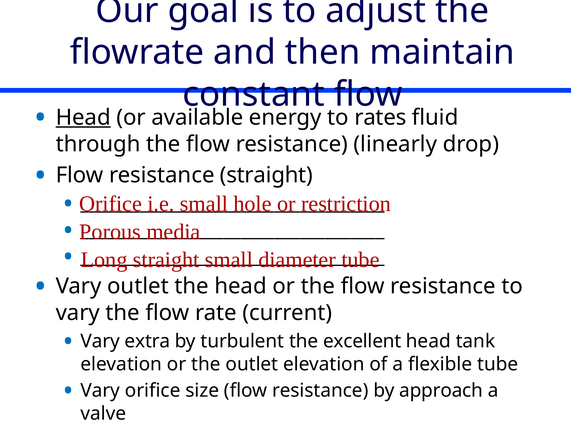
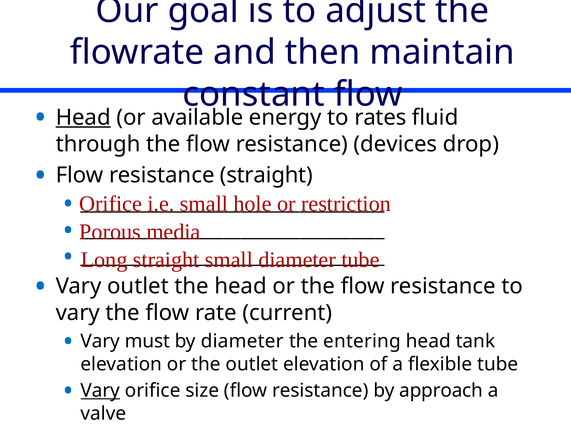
linearly: linearly -> devices
extra: extra -> must
by turbulent: turbulent -> diameter
excellent: excellent -> entering
Vary at (100, 391) underline: none -> present
